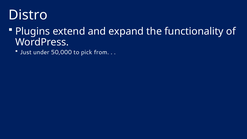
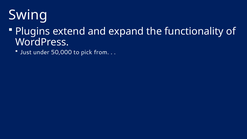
Distro: Distro -> Swing
